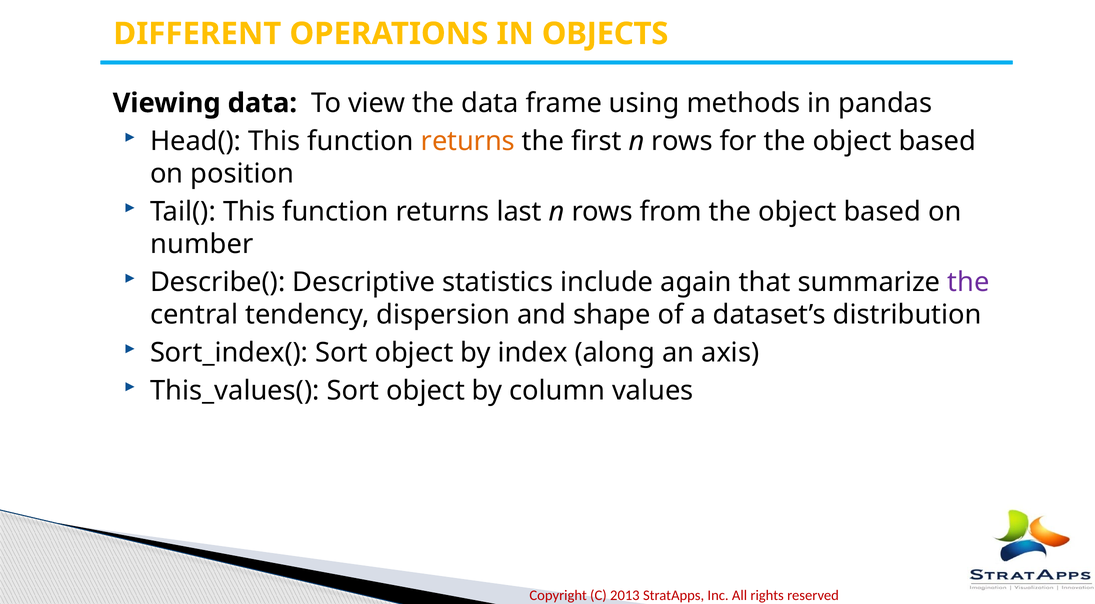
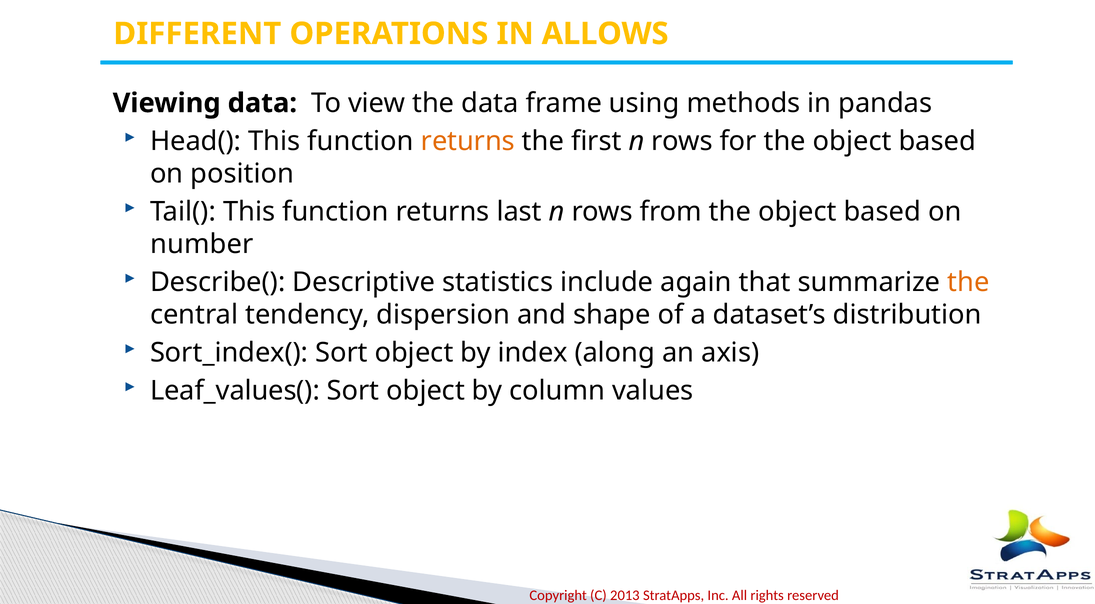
OBJECTS: OBJECTS -> ALLOWS
the at (968, 282) colour: purple -> orange
This_values(: This_values( -> Leaf_values(
